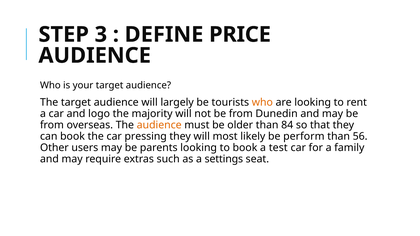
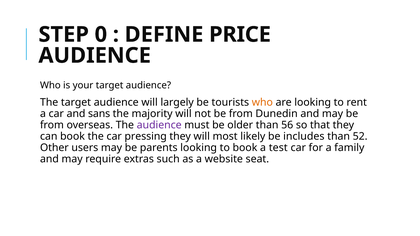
3: 3 -> 0
logo: logo -> sans
audience at (159, 125) colour: orange -> purple
84: 84 -> 56
perform: perform -> includes
56: 56 -> 52
settings: settings -> website
